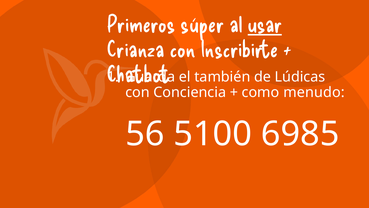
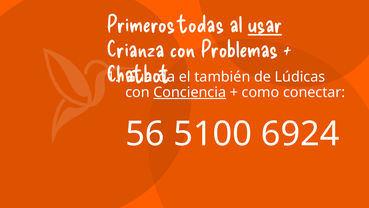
súper: súper -> todas
Inscribirte: Inscribirte -> Problemas
Conciencia underline: none -> present
menudo: menudo -> conectar
6985: 6985 -> 6924
